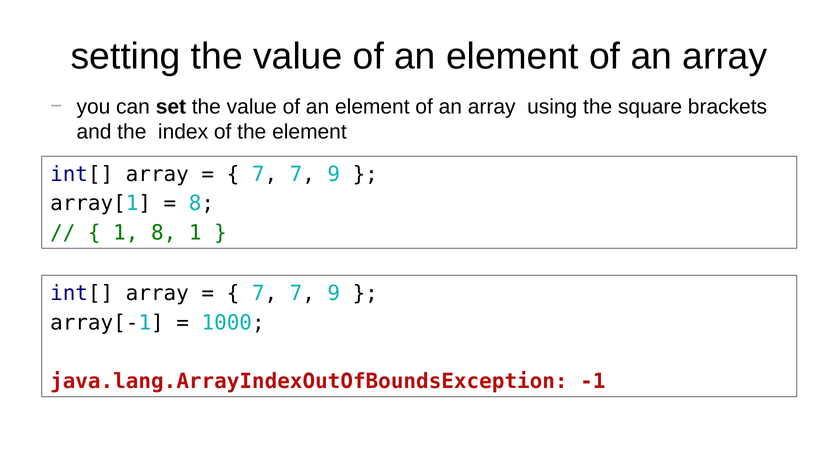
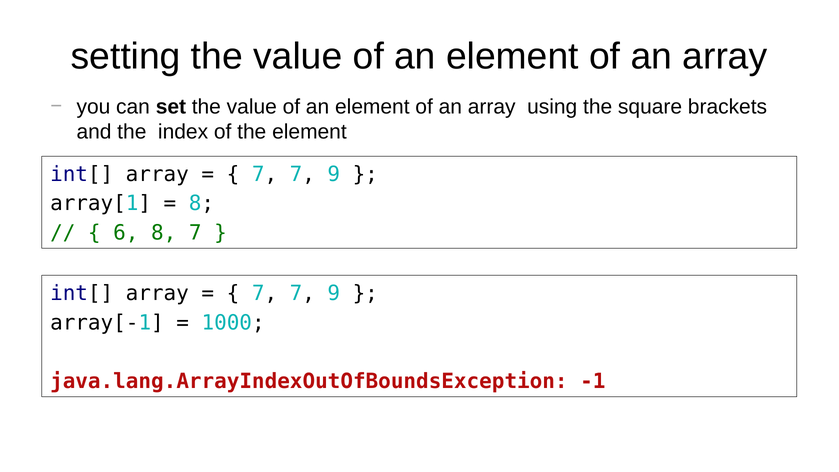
1 at (126, 233): 1 -> 6
8 1: 1 -> 7
